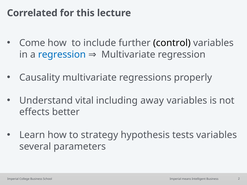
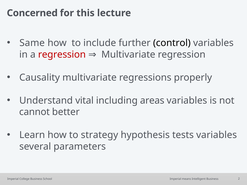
Correlated: Correlated -> Concerned
Come: Come -> Same
regression at (62, 55) colour: blue -> red
away: away -> areas
effects: effects -> cannot
